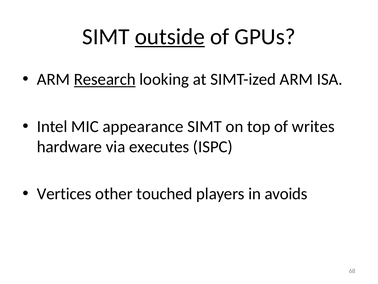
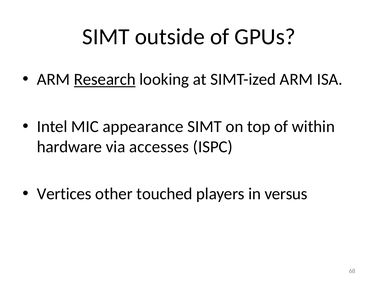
outside underline: present -> none
writes: writes -> within
executes: executes -> accesses
avoids: avoids -> versus
